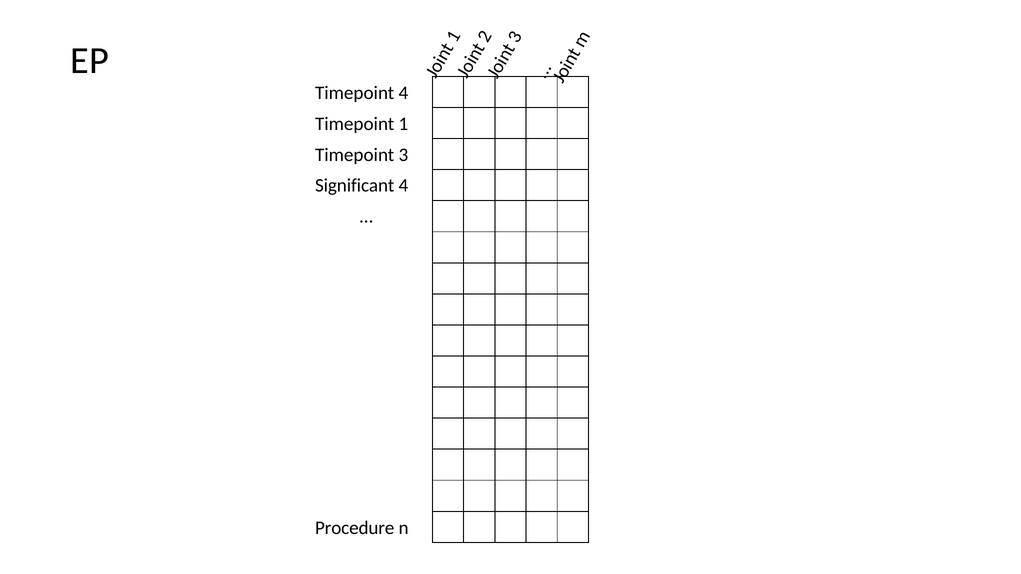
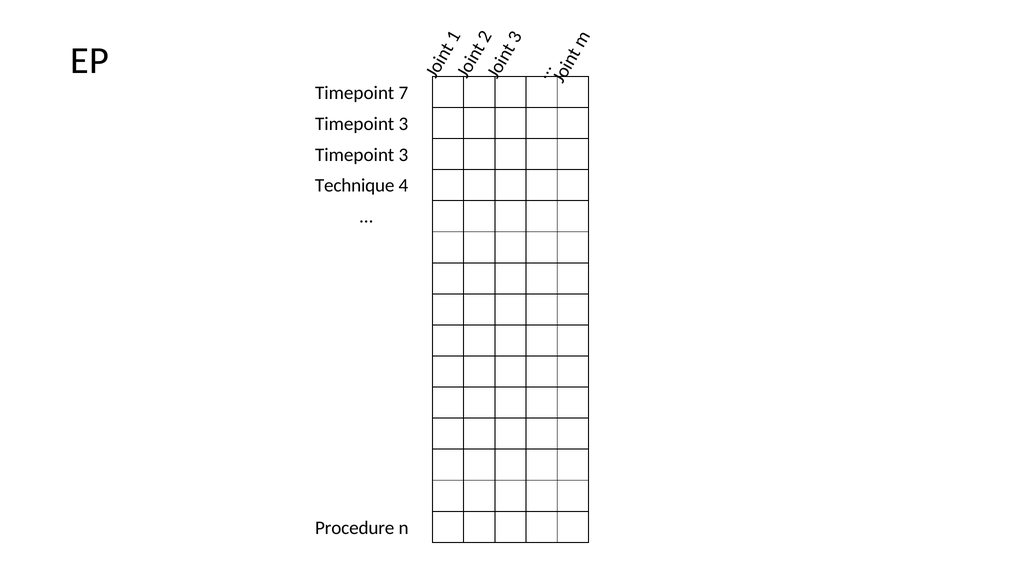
Timepoint 4: 4 -> 7
1 at (403, 124): 1 -> 3
Significant: Significant -> Technique
